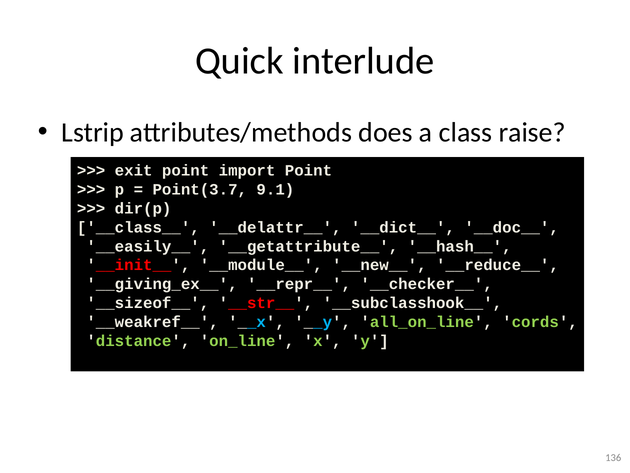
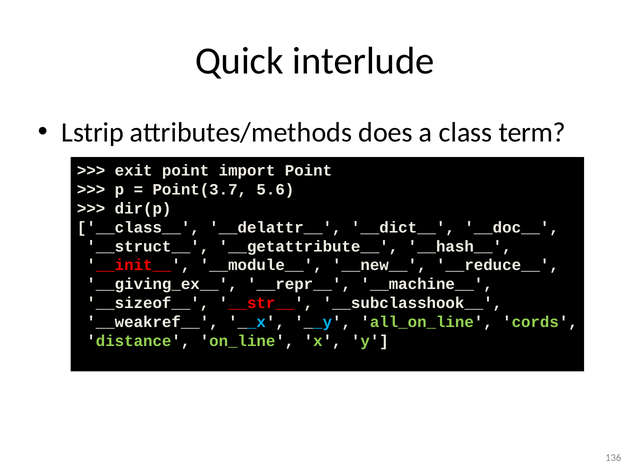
raise: raise -> term
9.1: 9.1 -> 5.6
__easily__: __easily__ -> __struct__
__checker__: __checker__ -> __machine__
